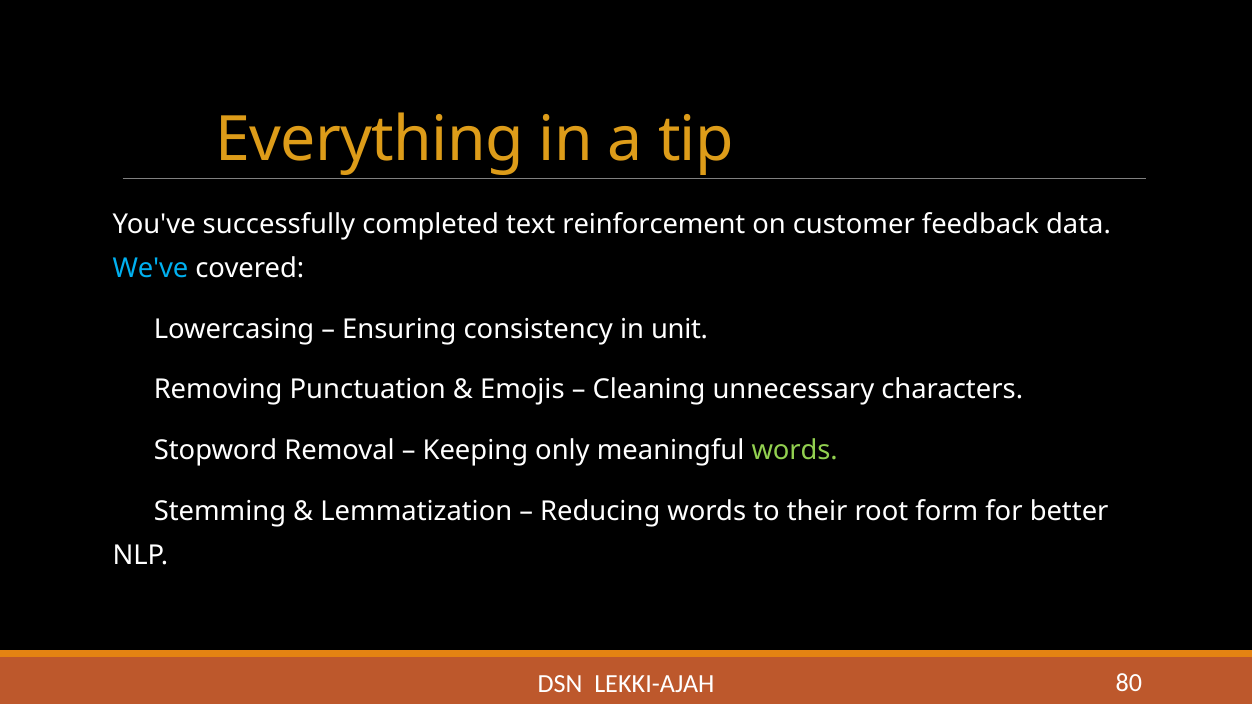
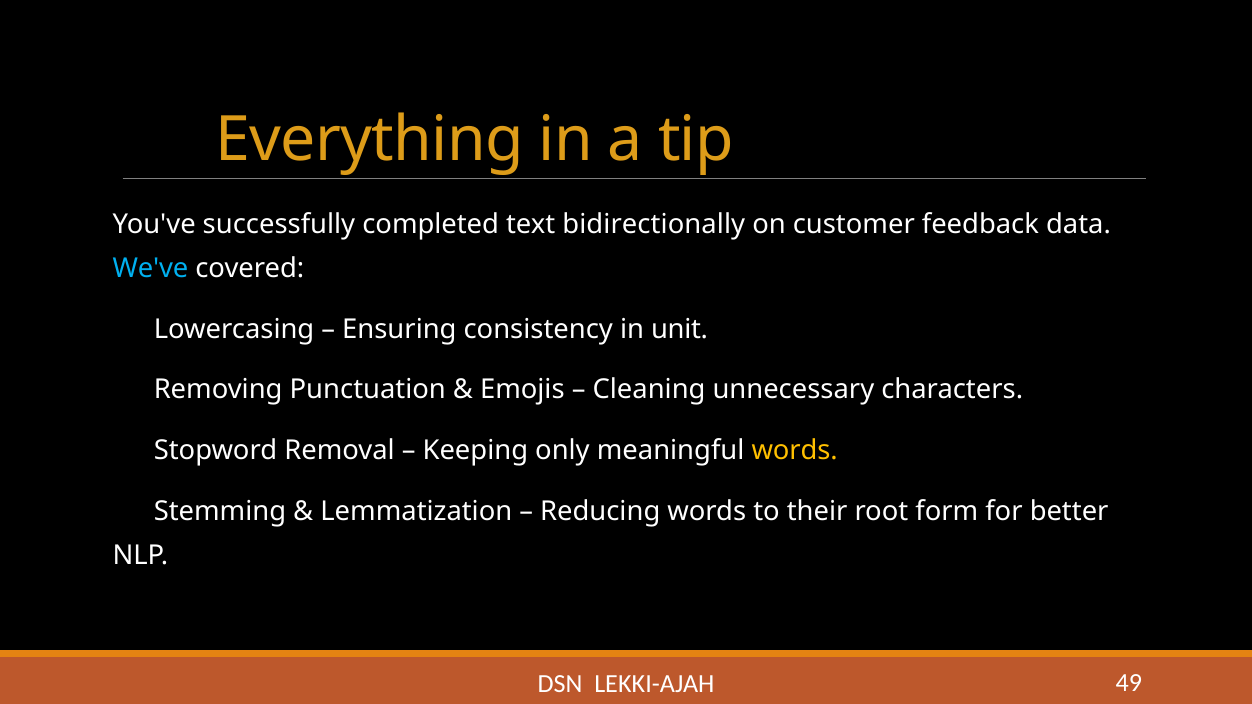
reinforcement: reinforcement -> bidirectionally
words at (795, 451) colour: light green -> yellow
80: 80 -> 49
